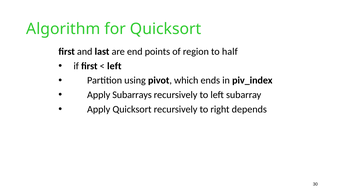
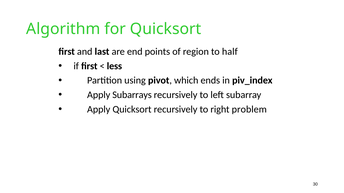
left at (114, 66): left -> less
depends: depends -> problem
